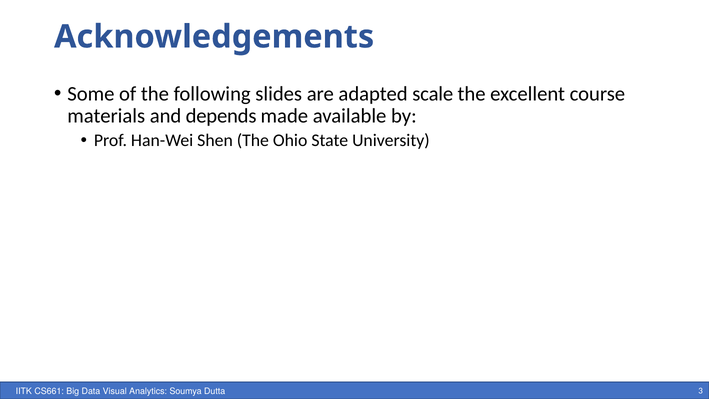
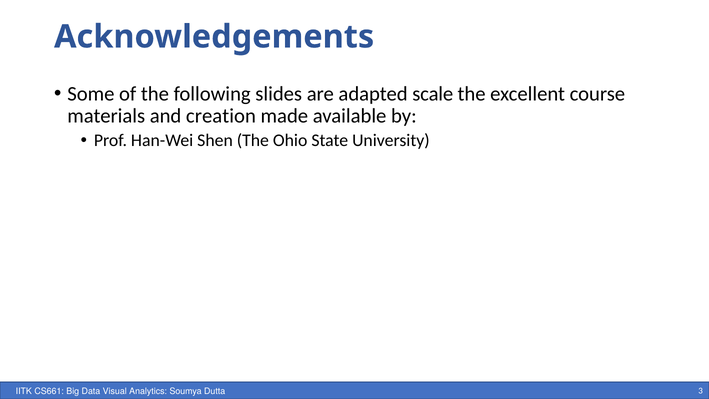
depends: depends -> creation
